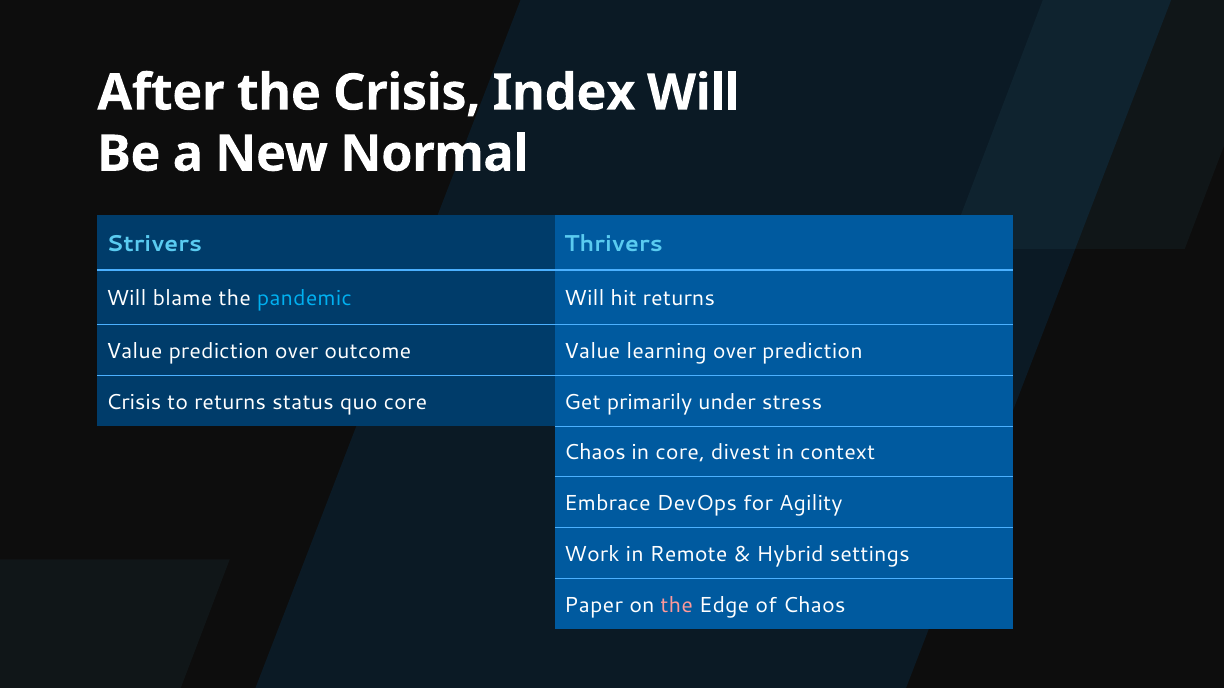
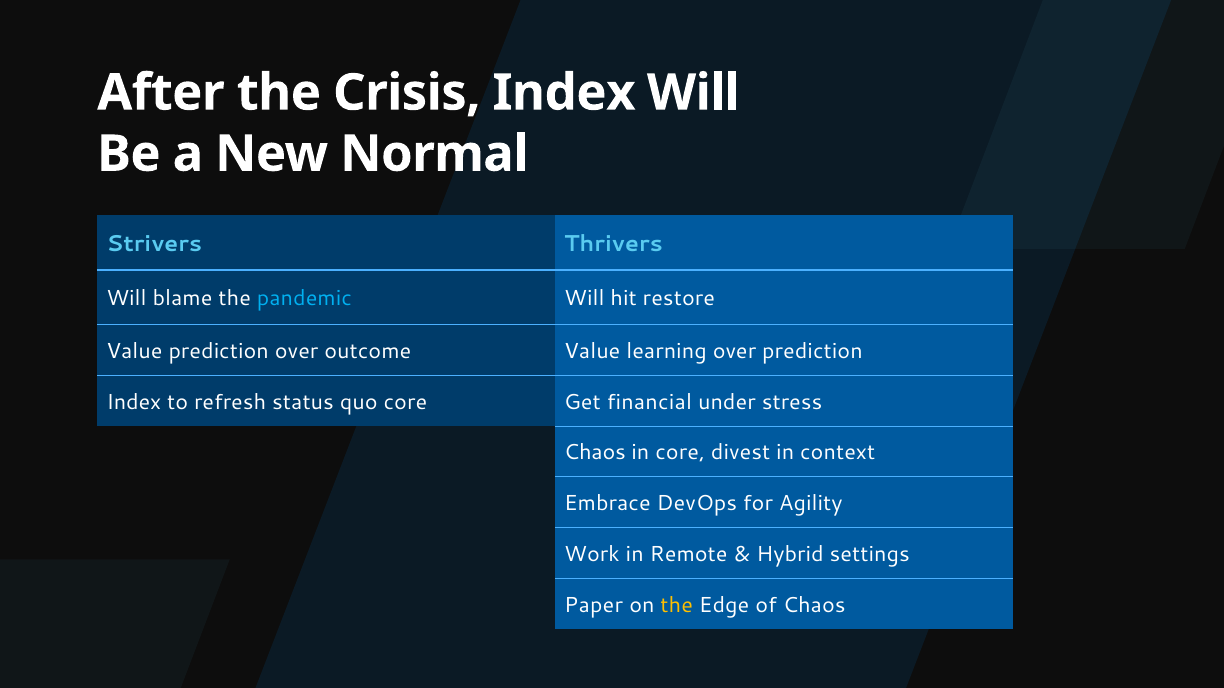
hit returns: returns -> restore
Crisis at (134, 402): Crisis -> Index
to returns: returns -> refresh
primarily: primarily -> financial
the at (677, 605) colour: pink -> yellow
